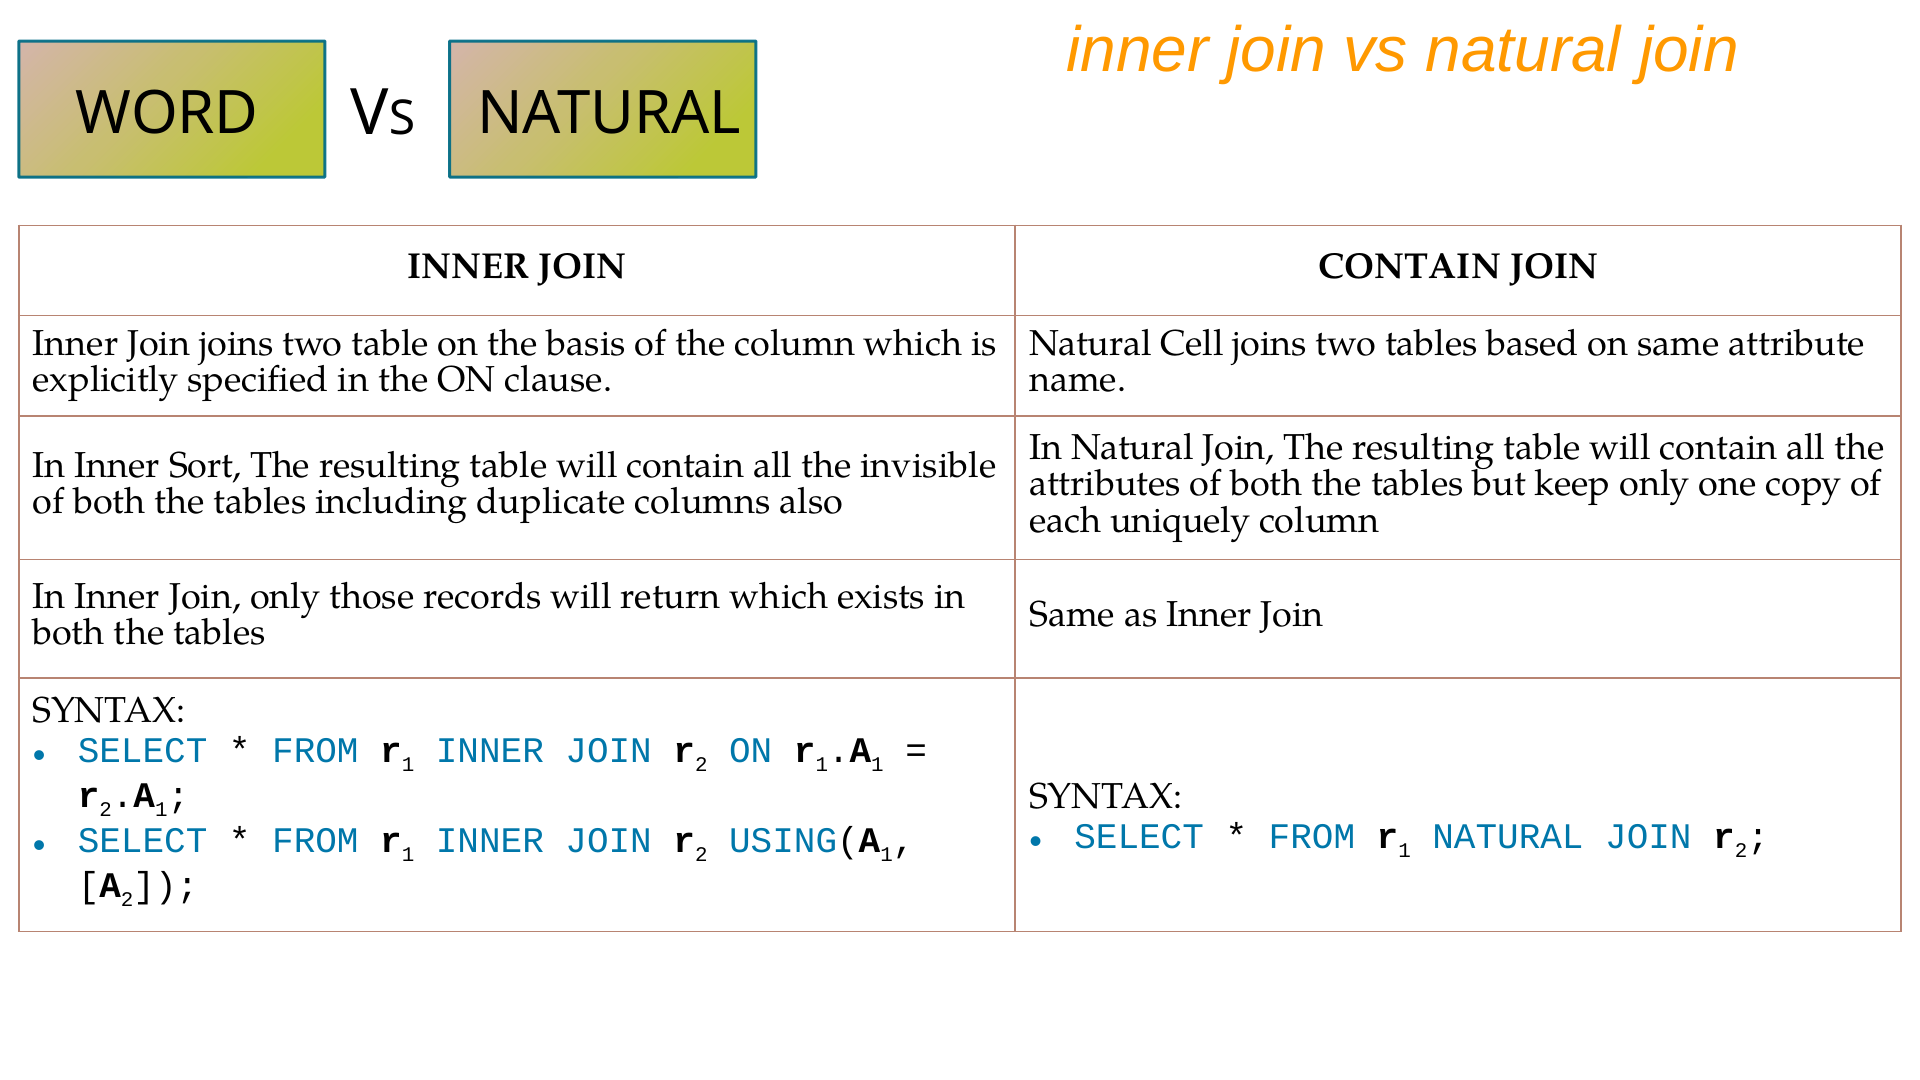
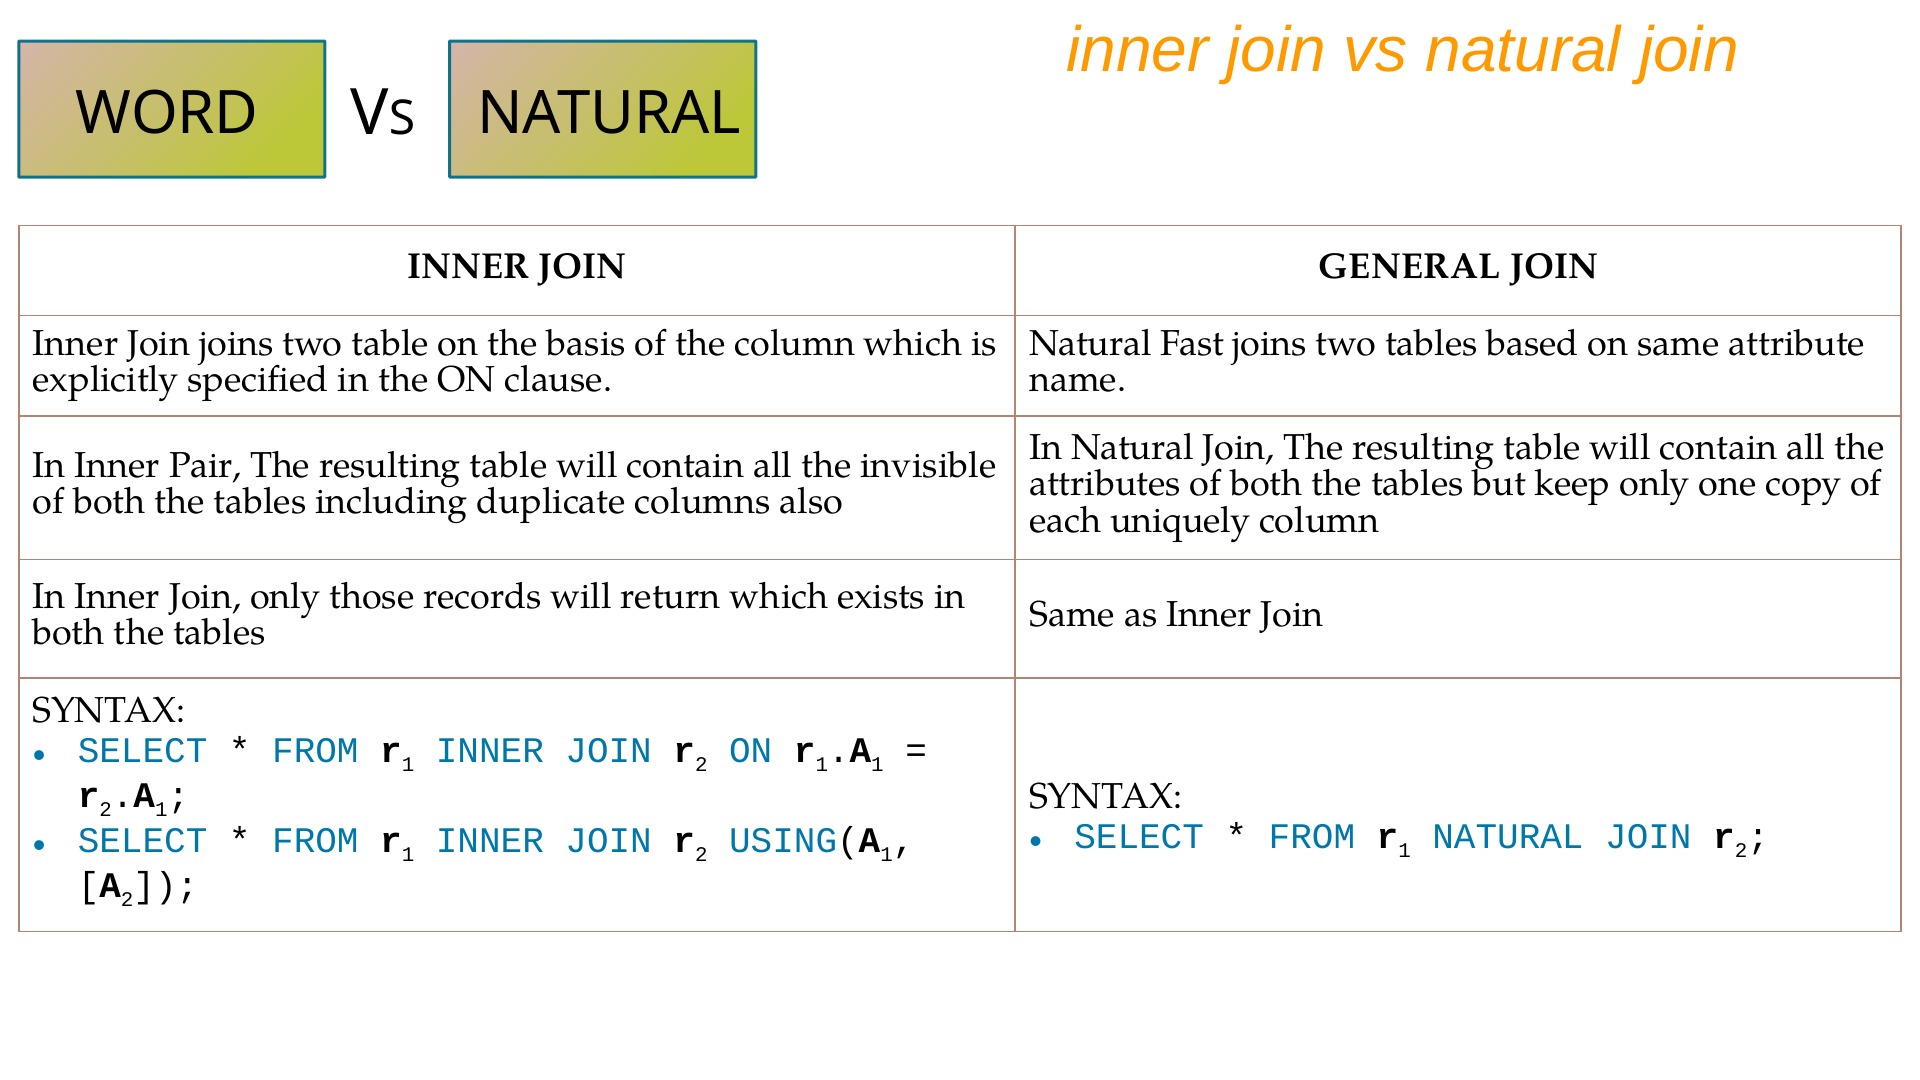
CONTAIN at (1410, 267): CONTAIN -> GENERAL
Cell: Cell -> Fast
Sort: Sort -> Pair
